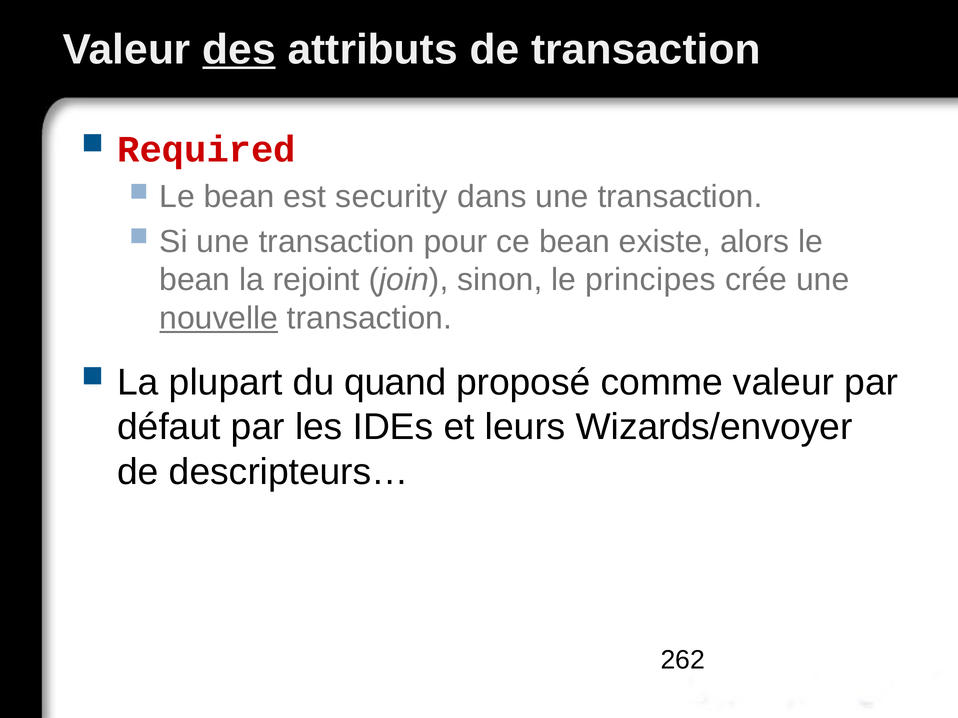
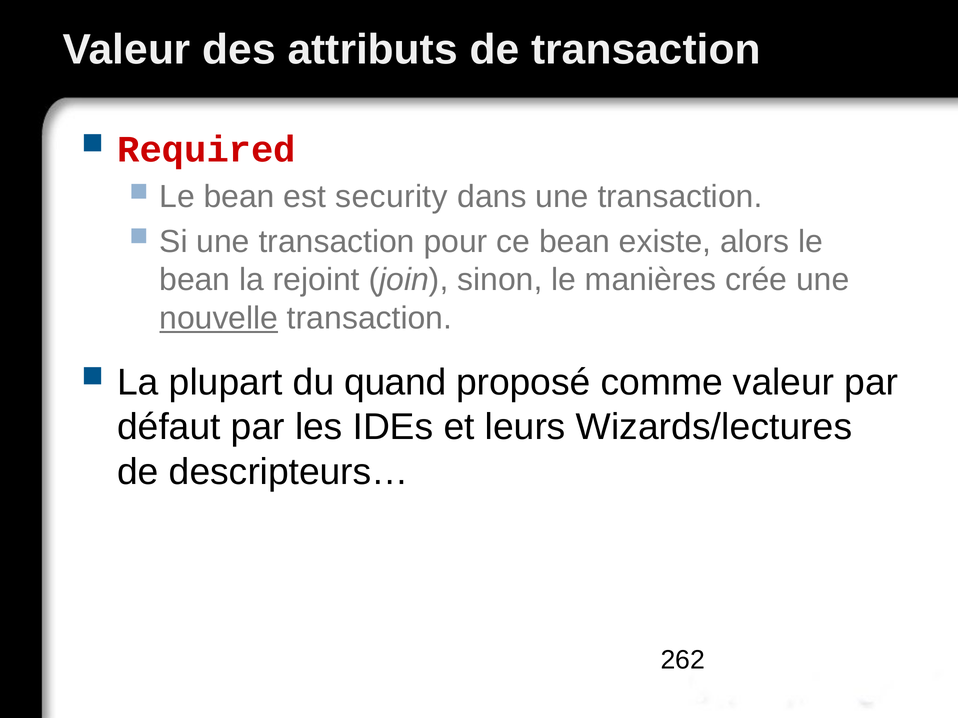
des underline: present -> none
principes: principes -> manières
Wizards/envoyer: Wizards/envoyer -> Wizards/lectures
